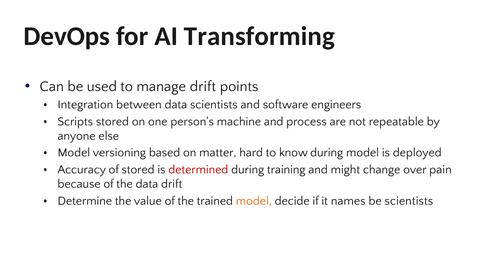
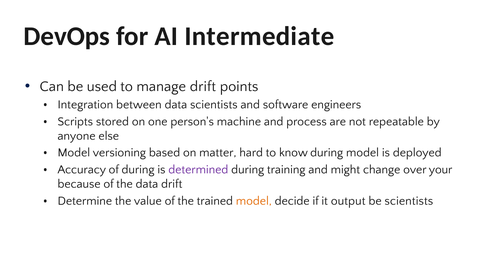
Transforming: Transforming -> Intermediate
of stored: stored -> during
determined colour: red -> purple
pain: pain -> your
names: names -> output
